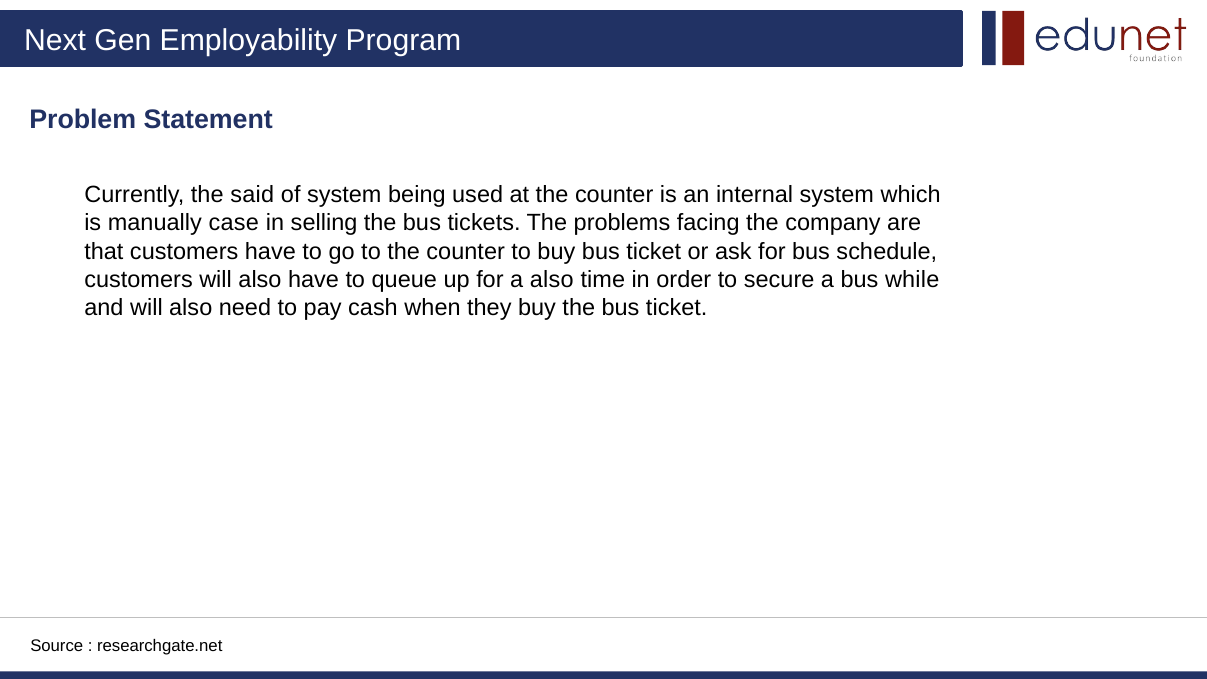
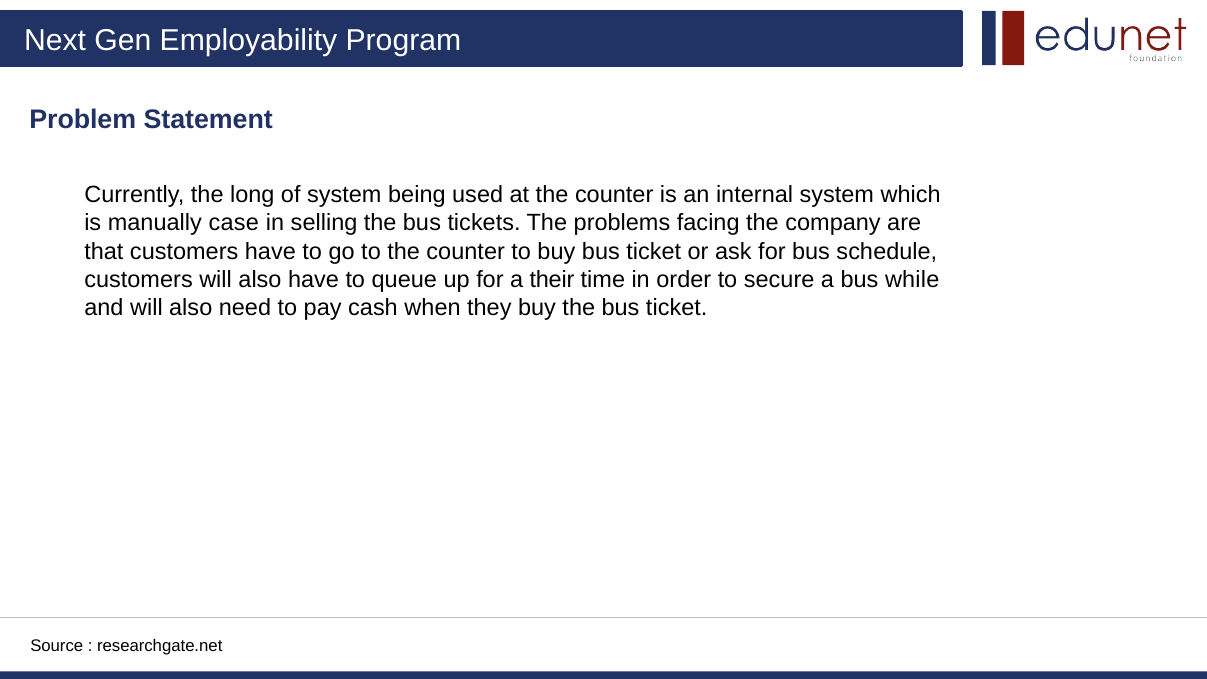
said: said -> long
a also: also -> their
